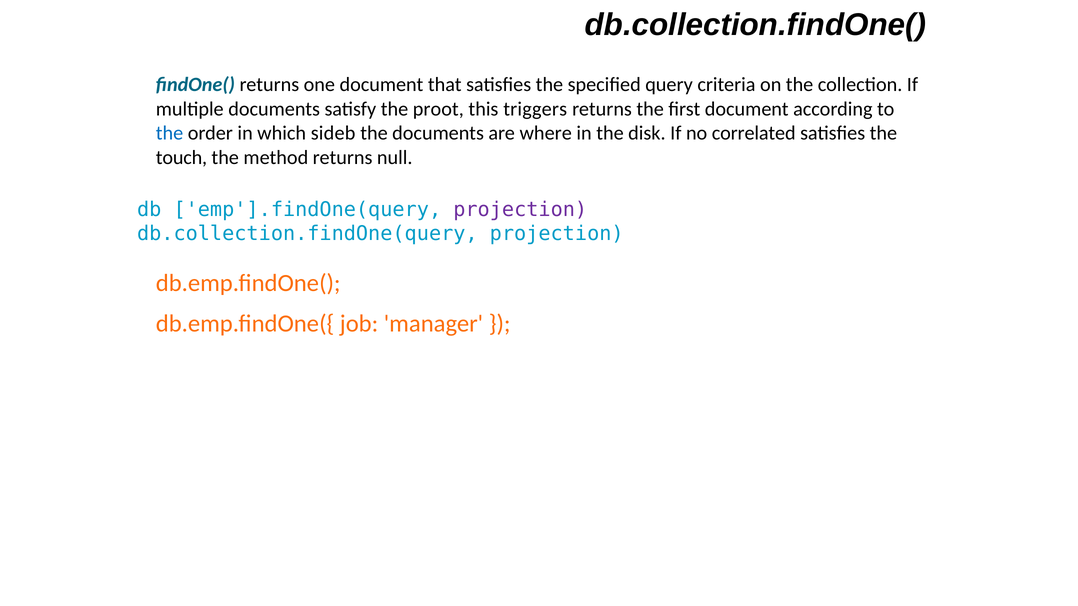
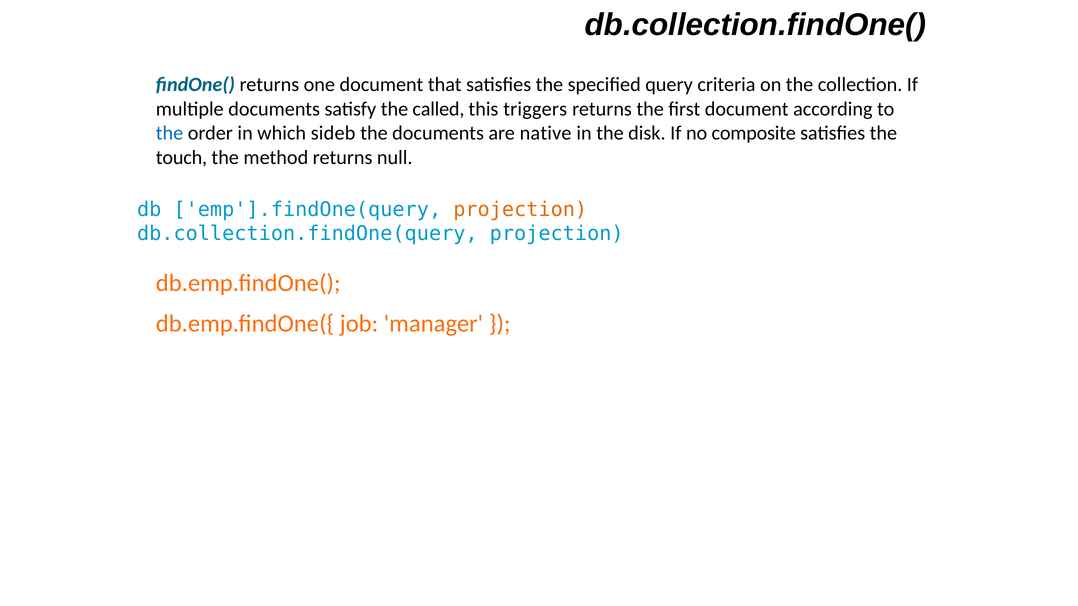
proot: proot -> called
where: where -> native
correlated: correlated -> composite
projection at (520, 210) colour: purple -> orange
